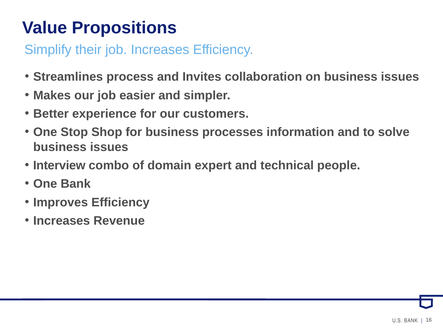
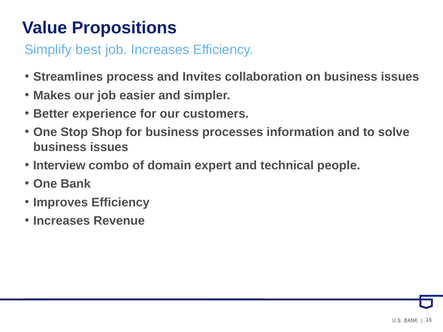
their: their -> best
